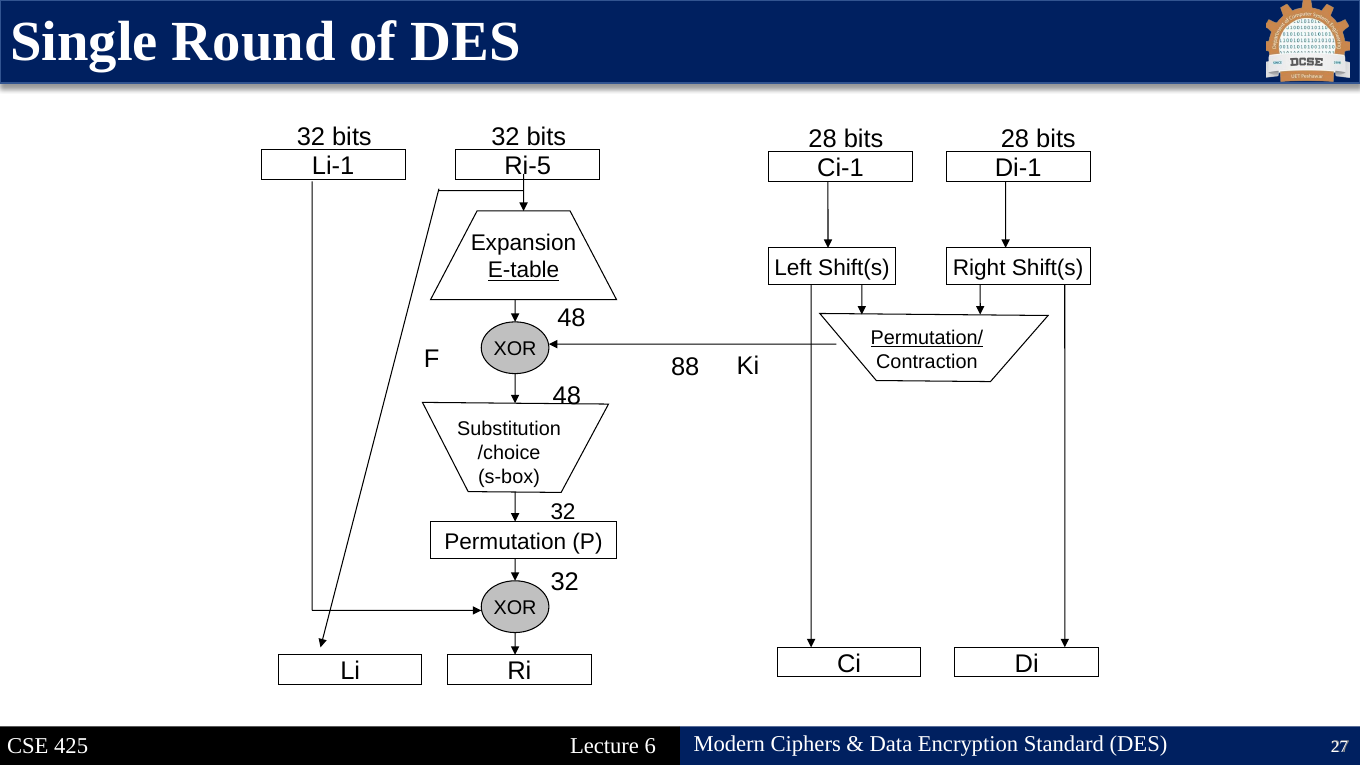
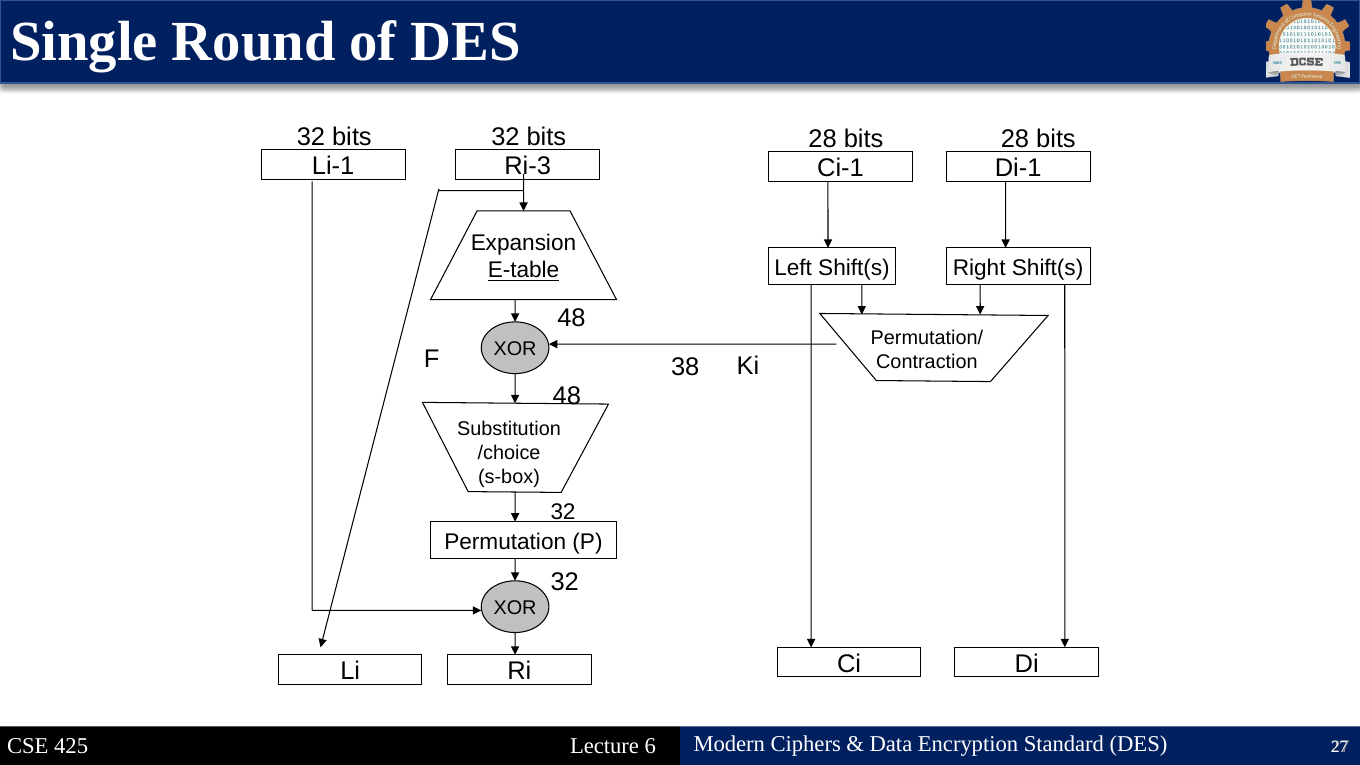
Ri-5: Ri-5 -> Ri-3
Permutation/ underline: present -> none
88: 88 -> 38
